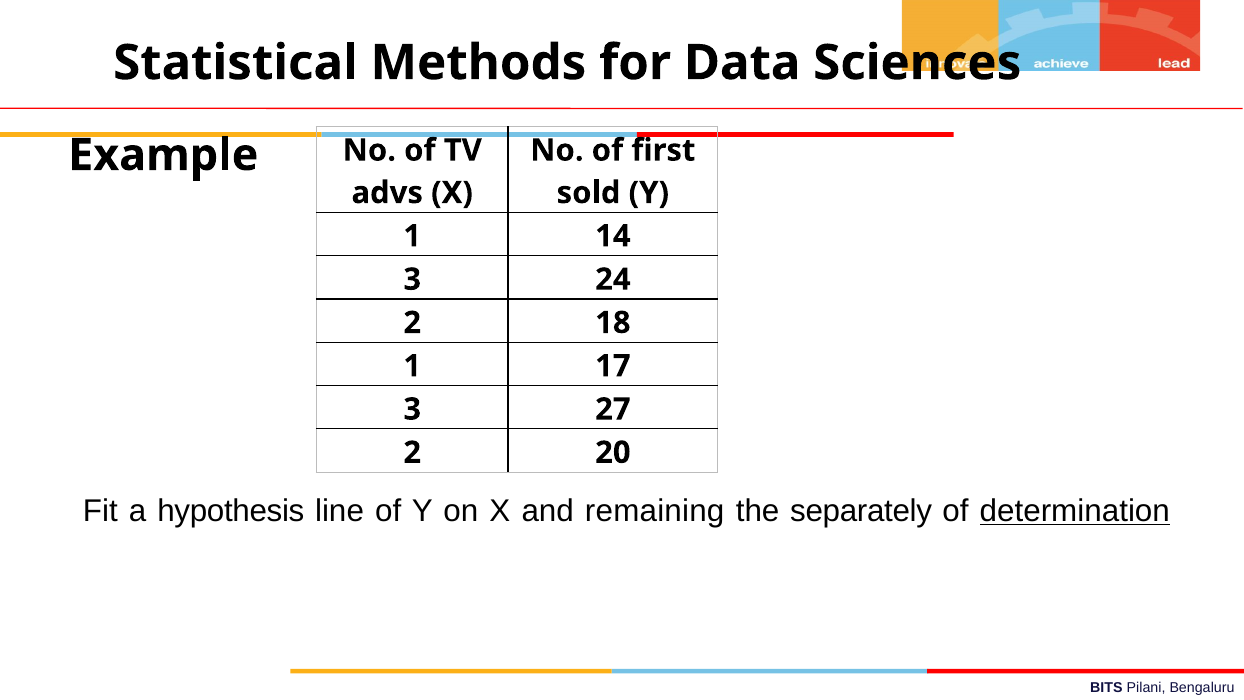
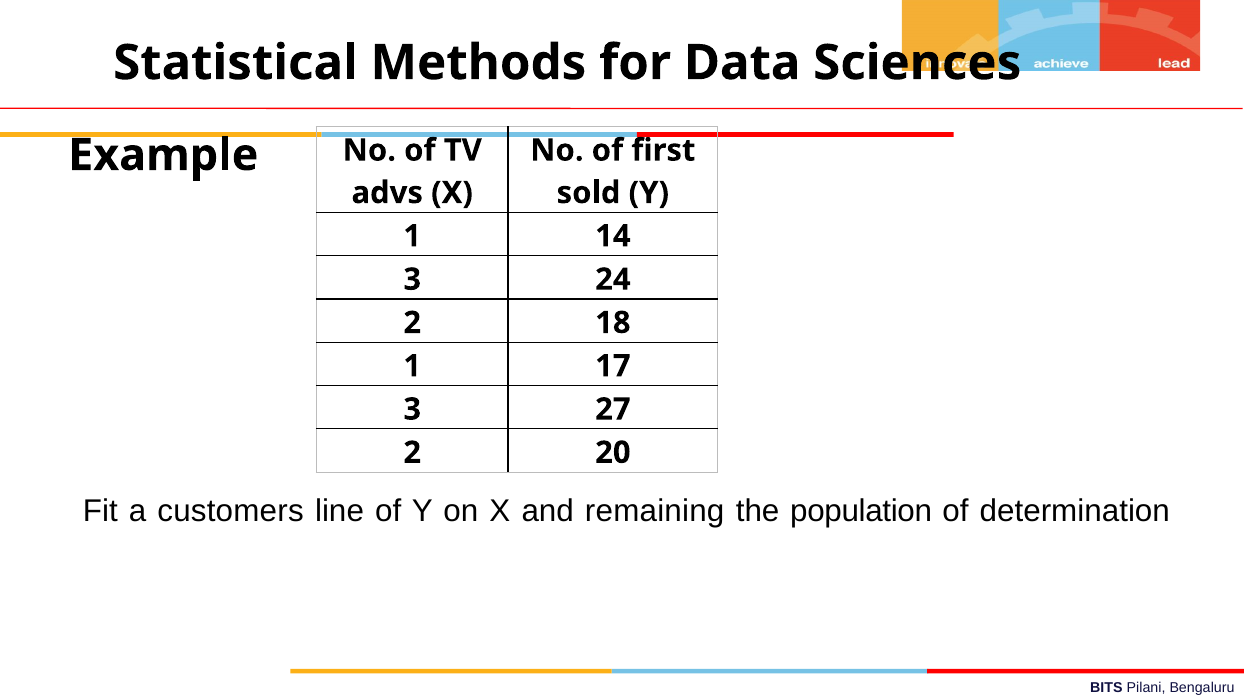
hypothesis: hypothesis -> customers
separately: separately -> population
determination underline: present -> none
